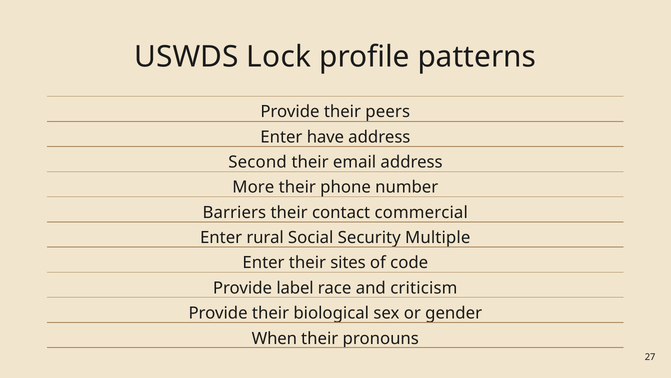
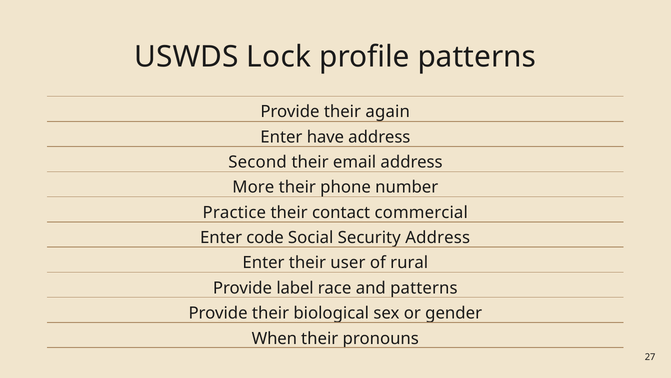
peers: peers -> again
Barriers: Barriers -> Practice
rural: rural -> code
Security Multiple: Multiple -> Address
sites: sites -> user
code: code -> rural
and criticism: criticism -> patterns
